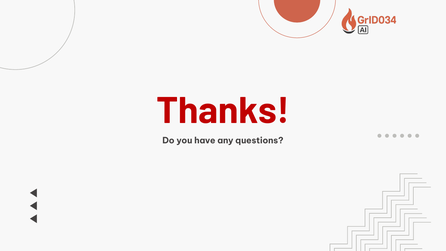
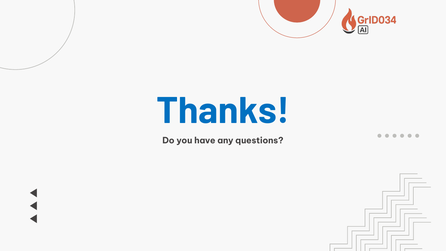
Thanks colour: red -> blue
